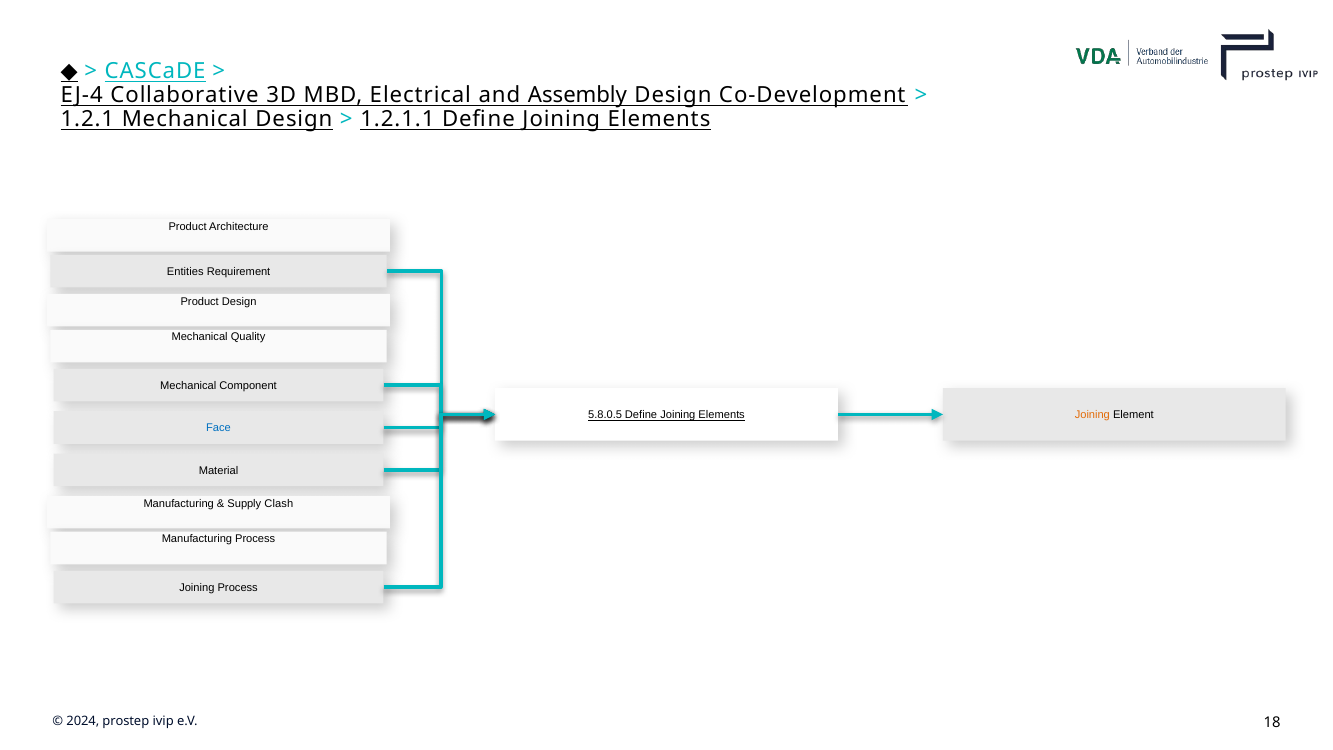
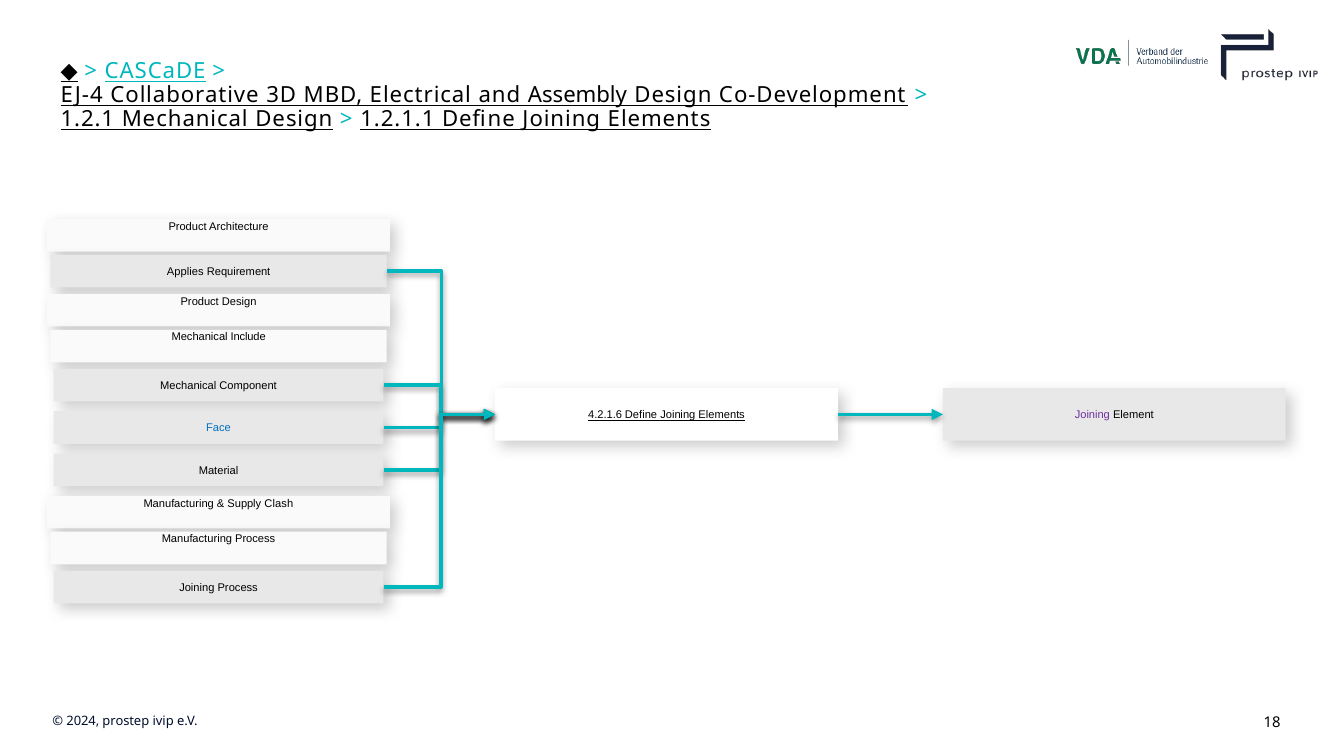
Entities: Entities -> Applies
Quality: Quality -> Include
5.8.0.5: 5.8.0.5 -> 4.2.1.6
Joining at (1092, 415) colour: orange -> purple
